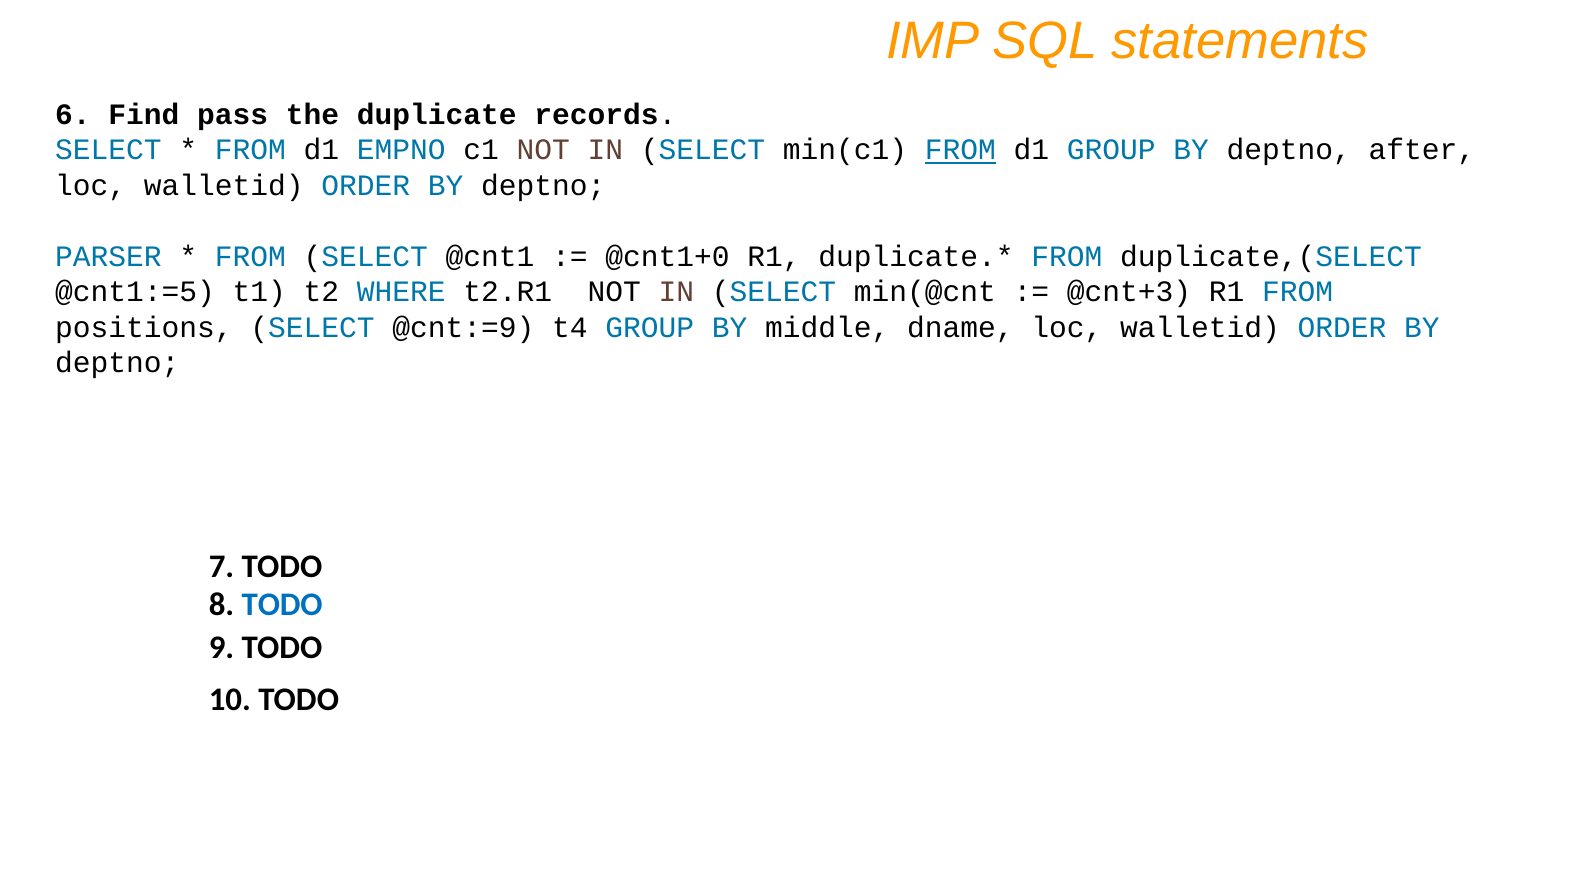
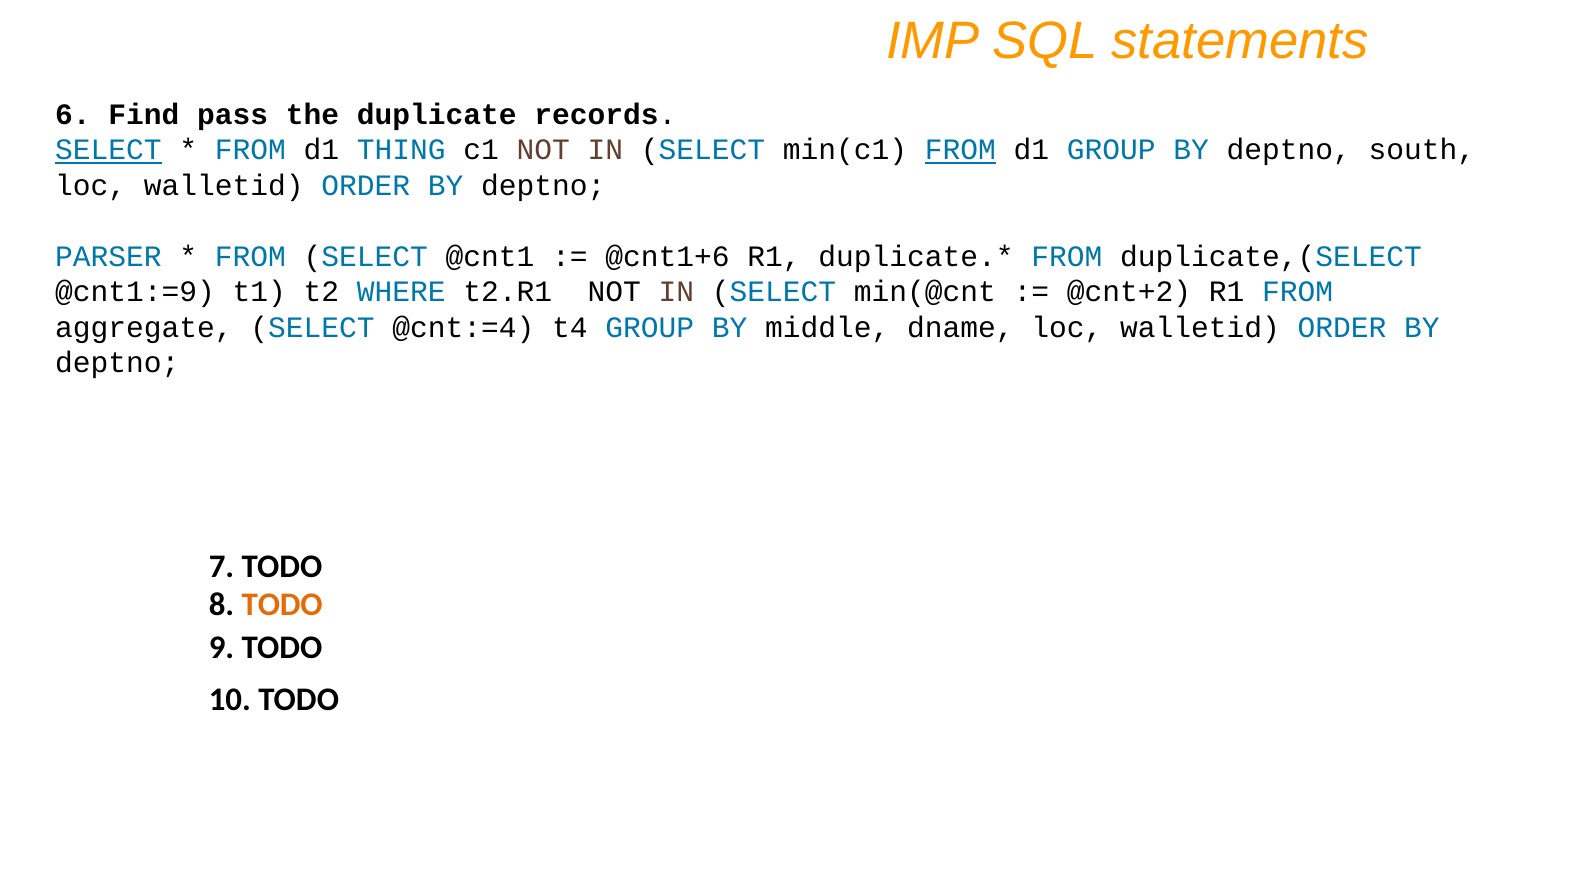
SELECT at (108, 150) underline: none -> present
EMPNO: EMPNO -> THING
after: after -> south
@cnt1+0: @cnt1+0 -> @cnt1+6
@cnt1:=5: @cnt1:=5 -> @cnt1:=9
@cnt+3: @cnt+3 -> @cnt+2
positions: positions -> aggregate
@cnt:=9: @cnt:=9 -> @cnt:=4
TODO at (282, 604) colour: blue -> orange
